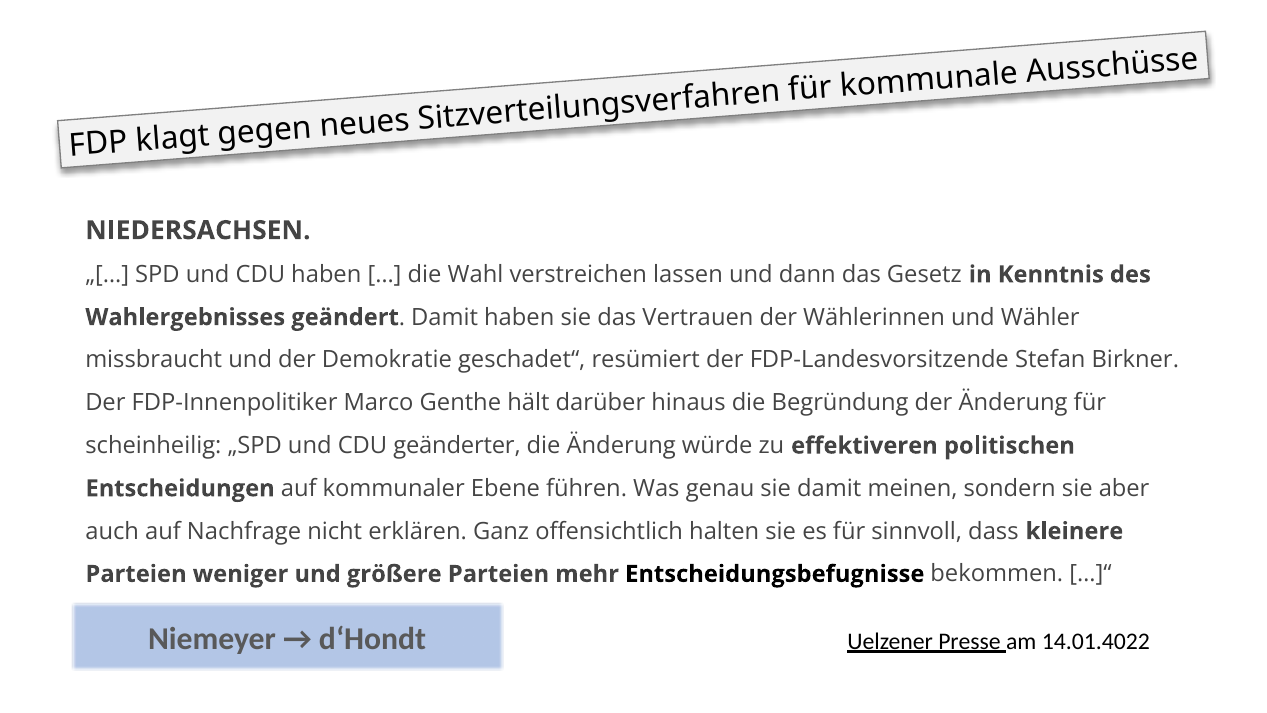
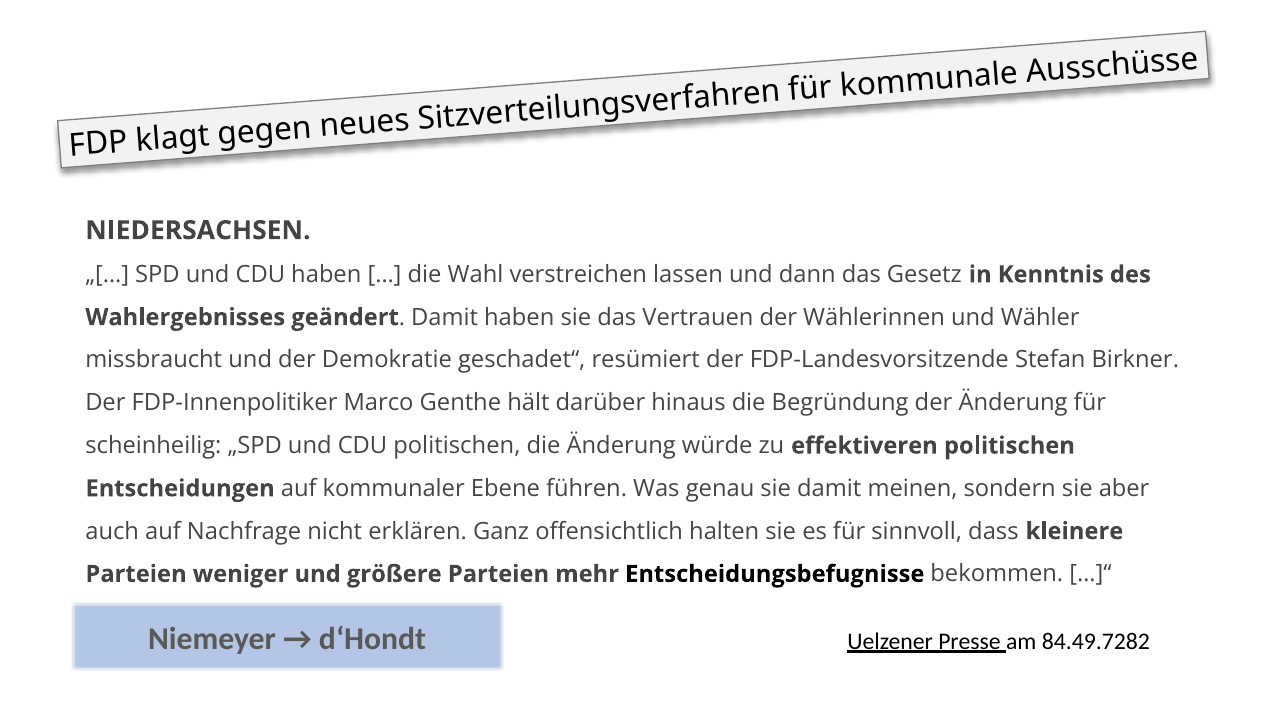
CDU geänderter: geänderter -> politischen
14.01.4022: 14.01.4022 -> 84.49.7282
